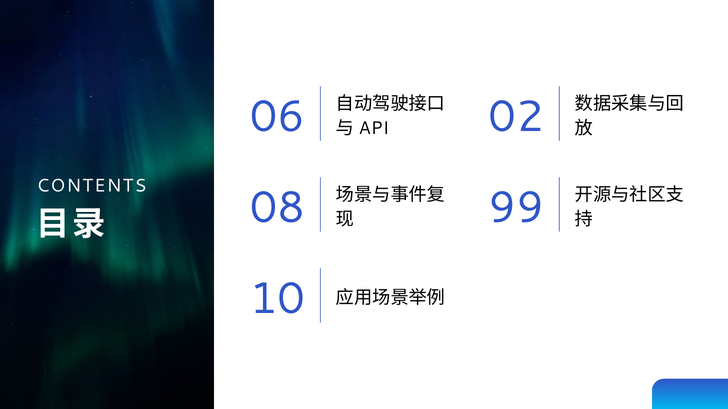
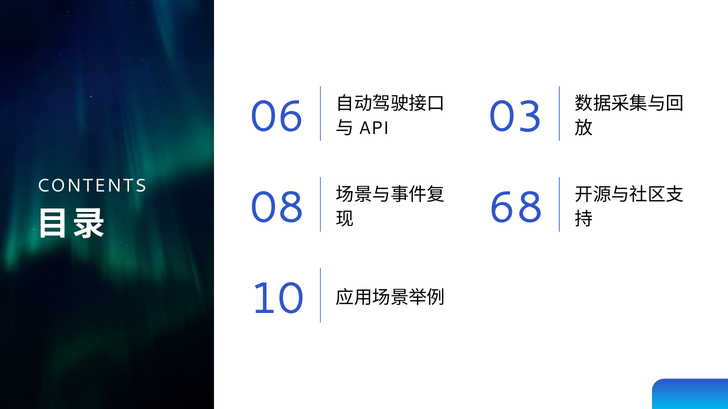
02: 02 -> 03
99: 99 -> 68
